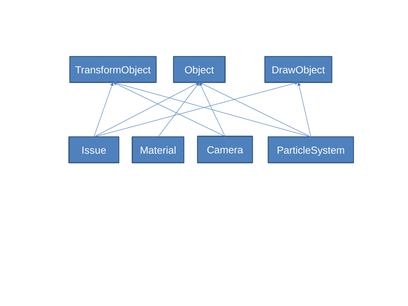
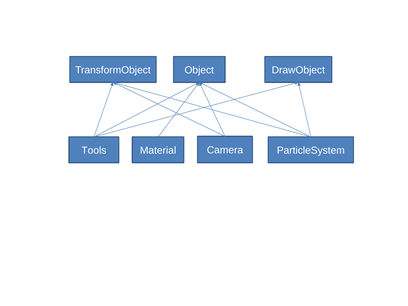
Issue: Issue -> Tools
